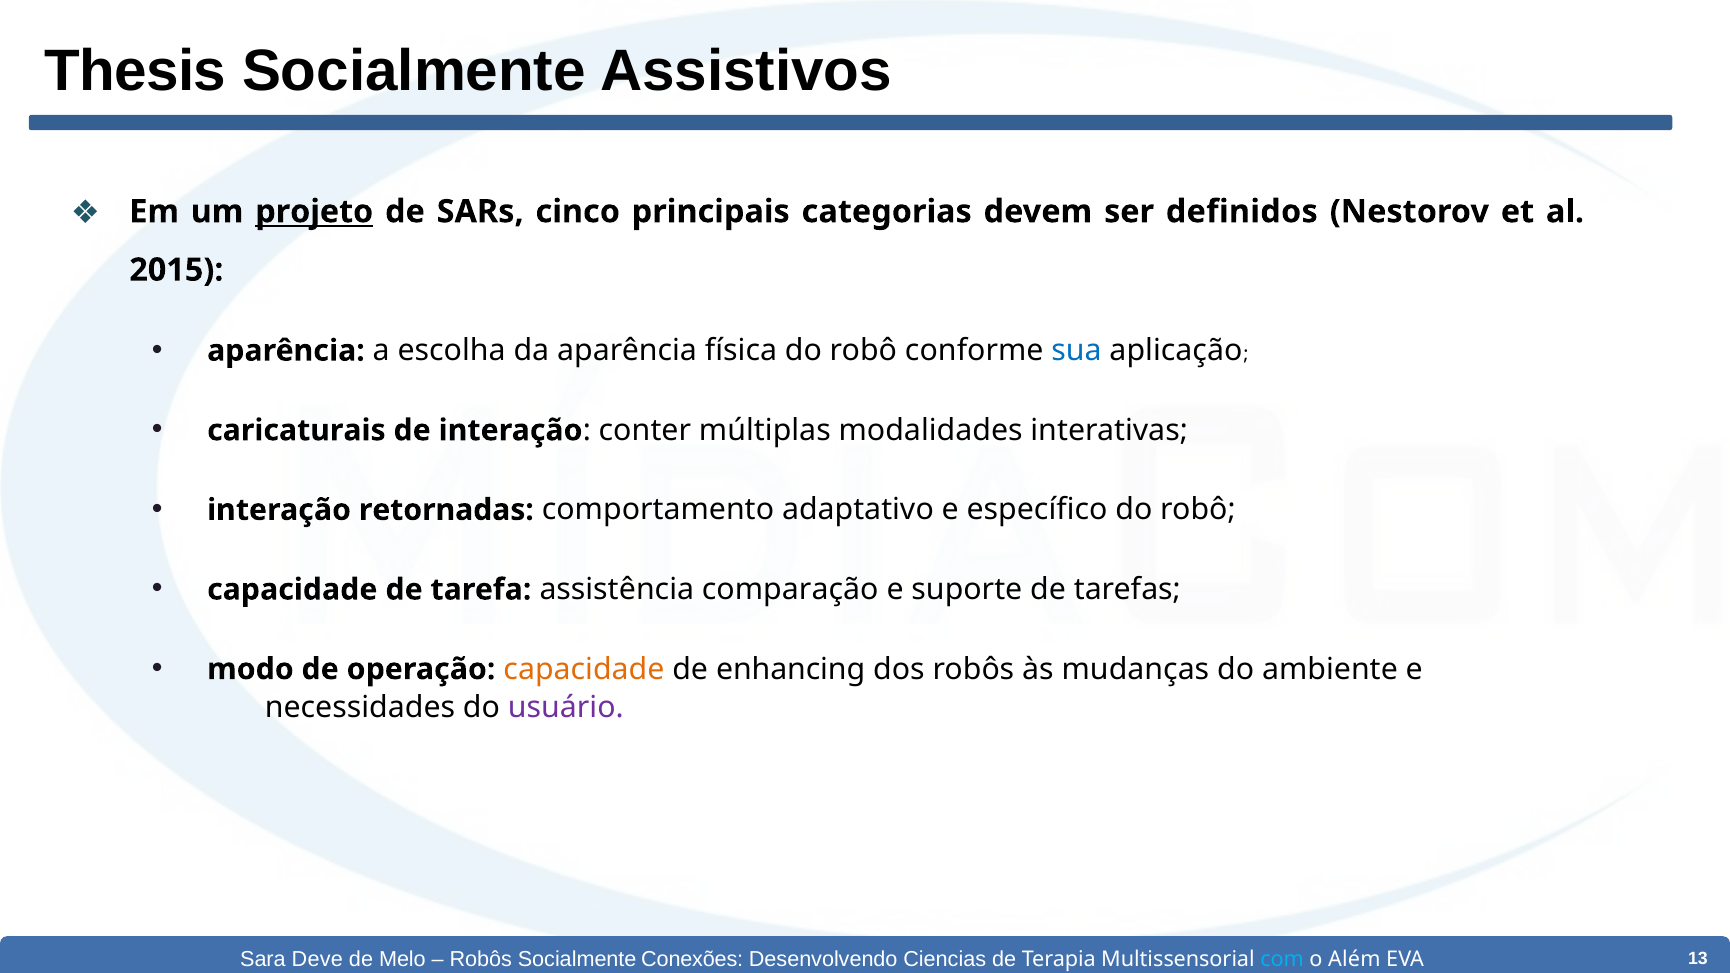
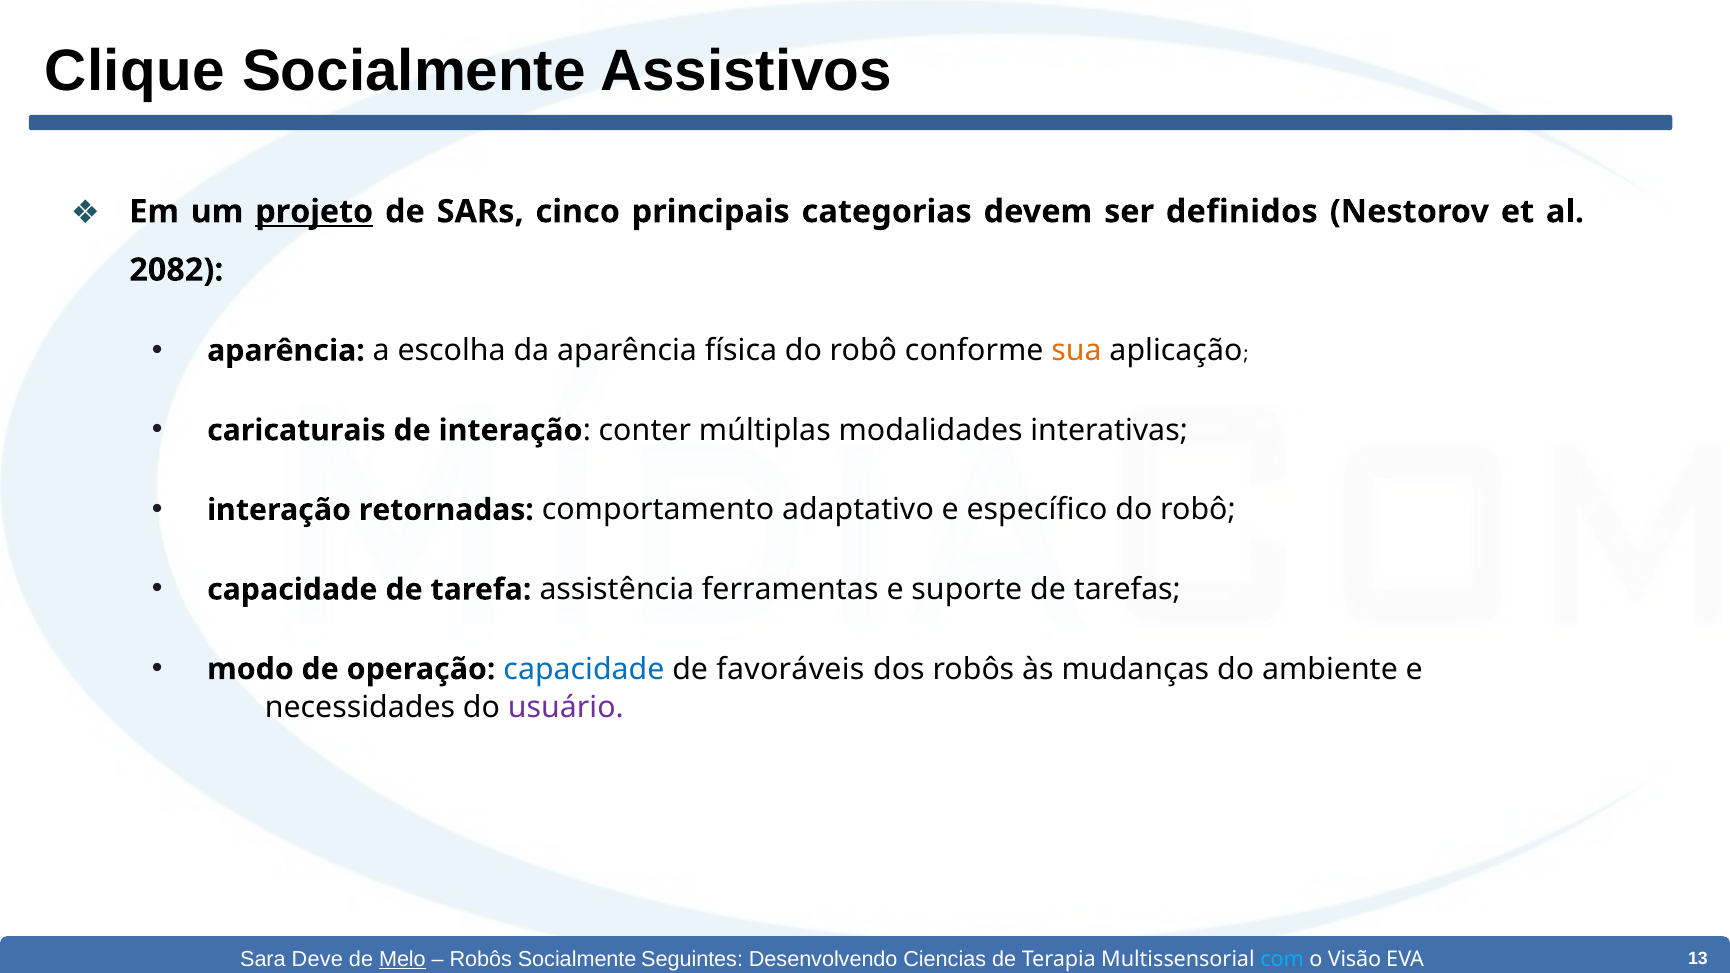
Thesis: Thesis -> Clique
2015: 2015 -> 2082
sua colour: blue -> orange
comparação: comparação -> ferramentas
capacidade at (584, 669) colour: orange -> blue
enhancing: enhancing -> favoráveis
Melo underline: none -> present
Conexões: Conexões -> Seguintes
Além: Além -> Visão
